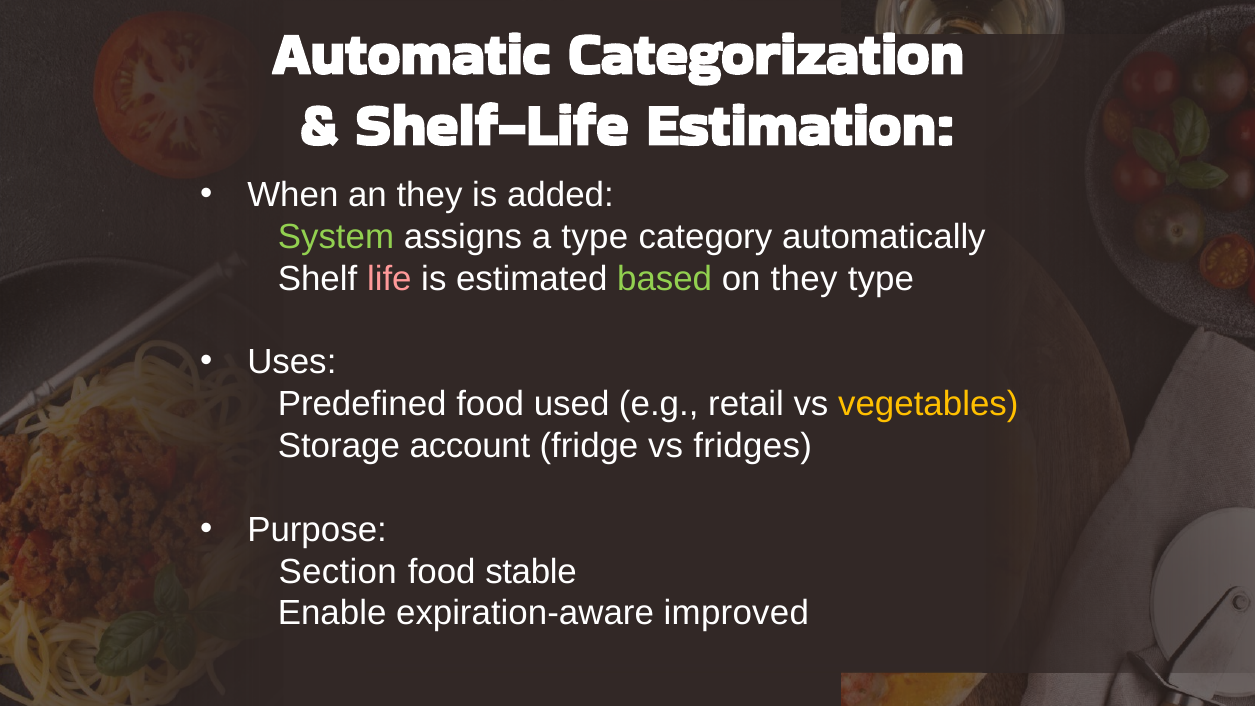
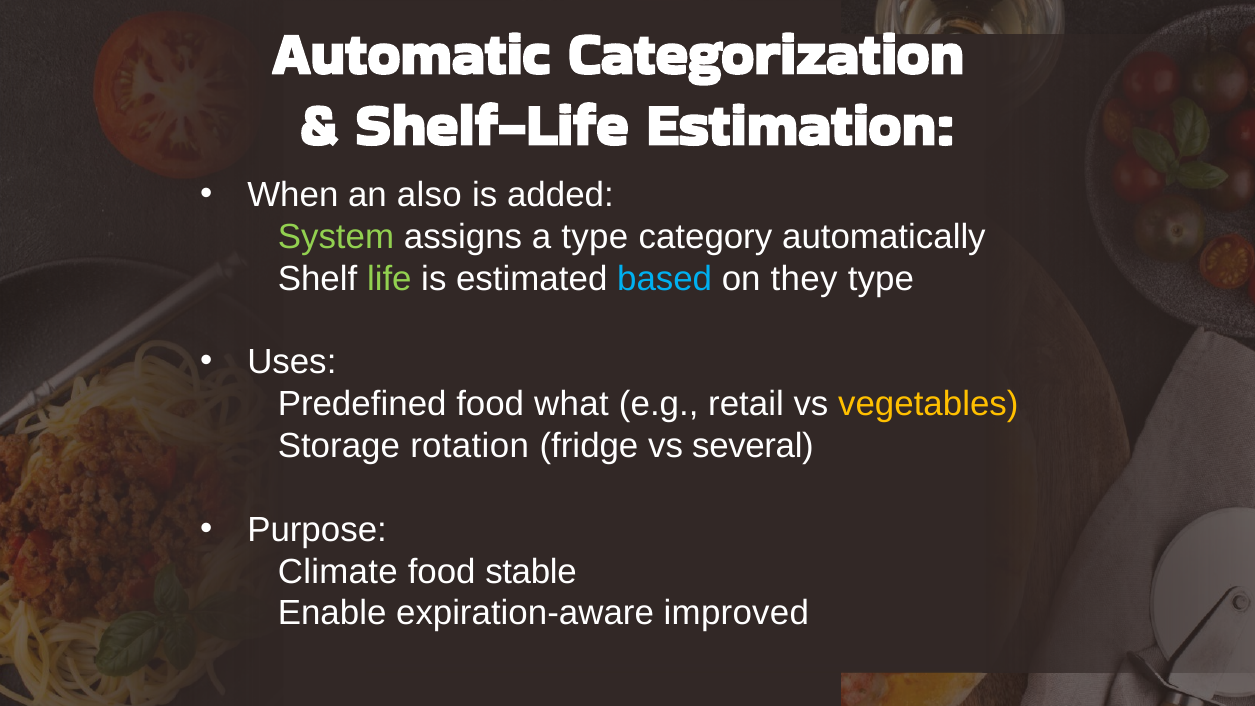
an they: they -> also
life colour: pink -> light green
based colour: light green -> light blue
used: used -> what
account: account -> rotation
fridges: fridges -> several
Section: Section -> Climate
